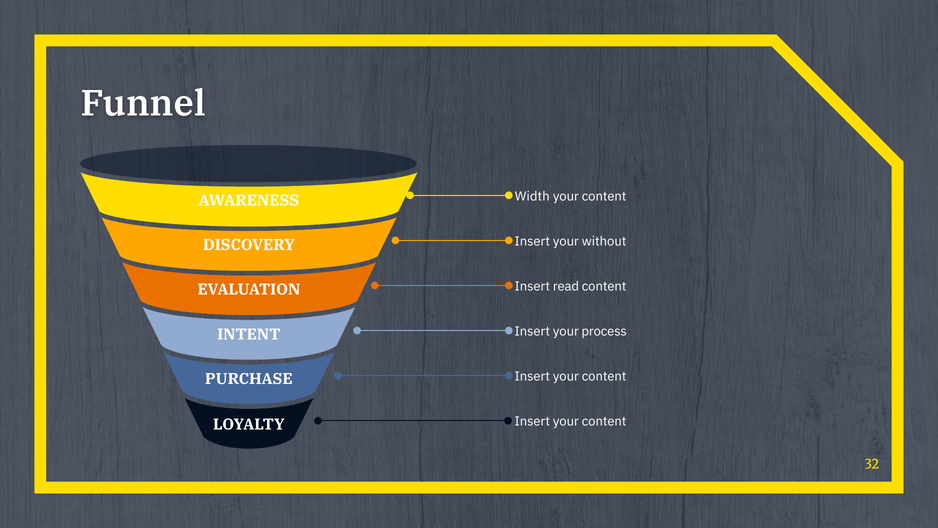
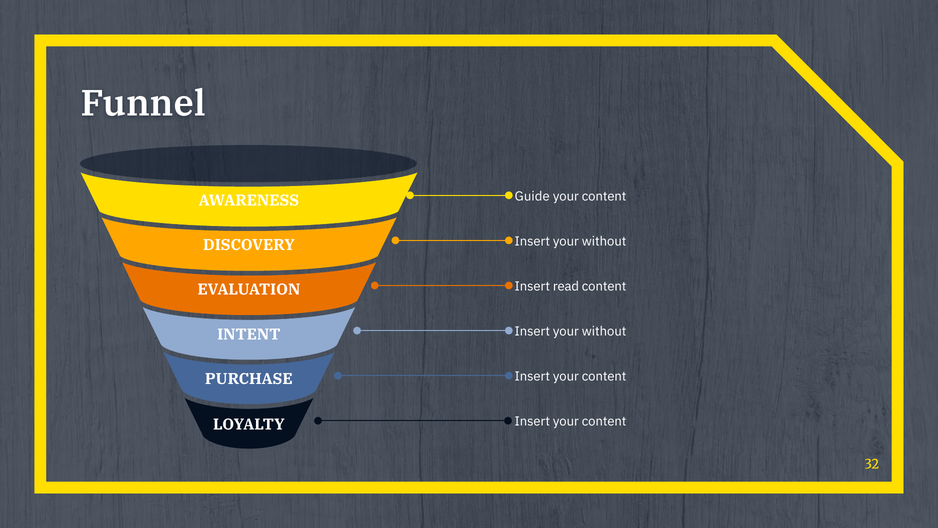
Width: Width -> Guide
process at (604, 331): process -> without
